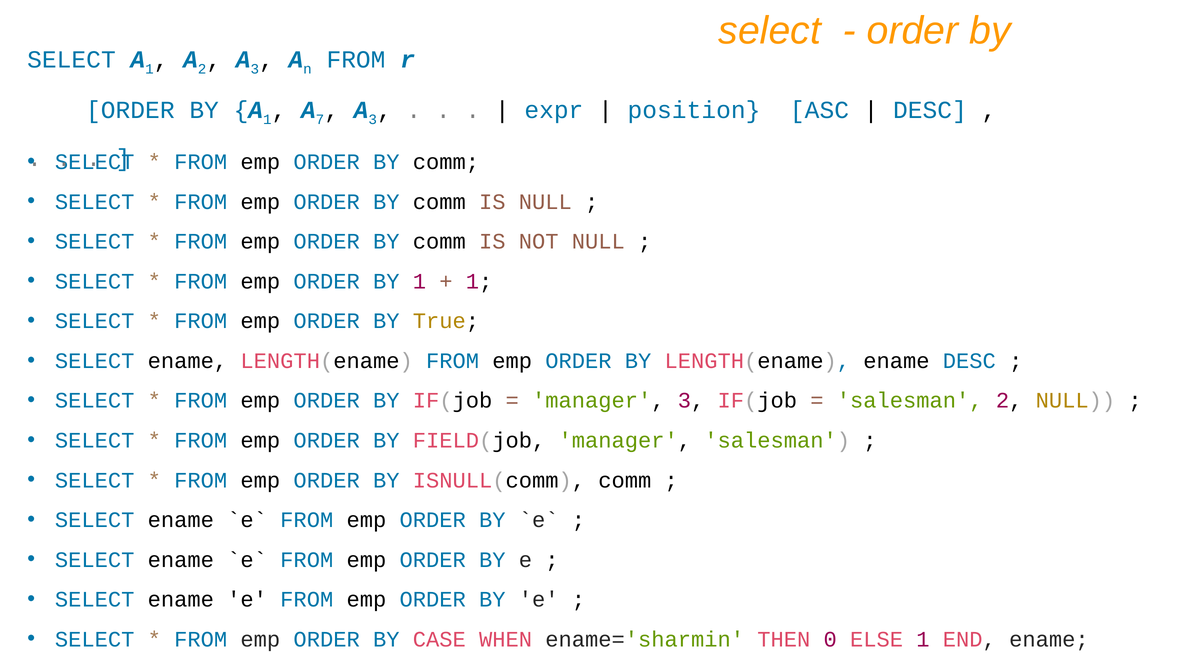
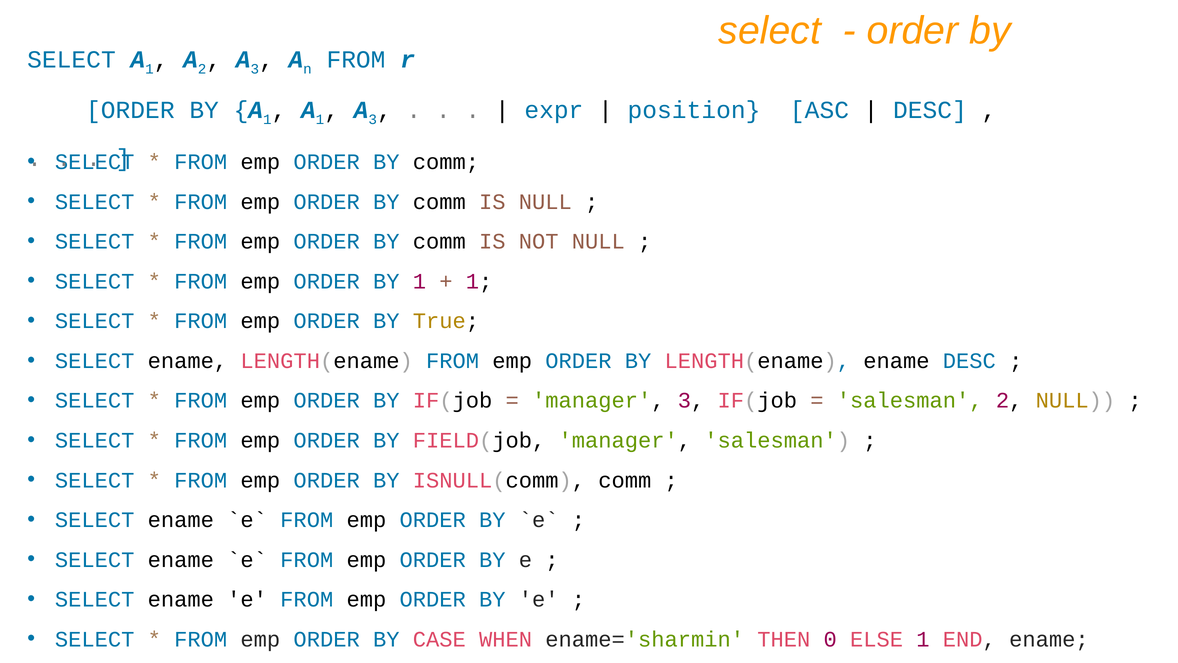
7 at (320, 119): 7 -> 1
